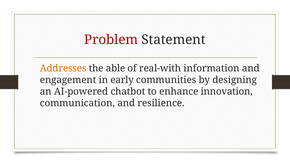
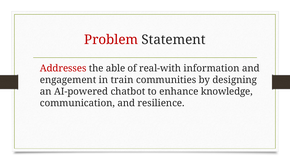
Addresses colour: orange -> red
early: early -> train
innovation: innovation -> knowledge
